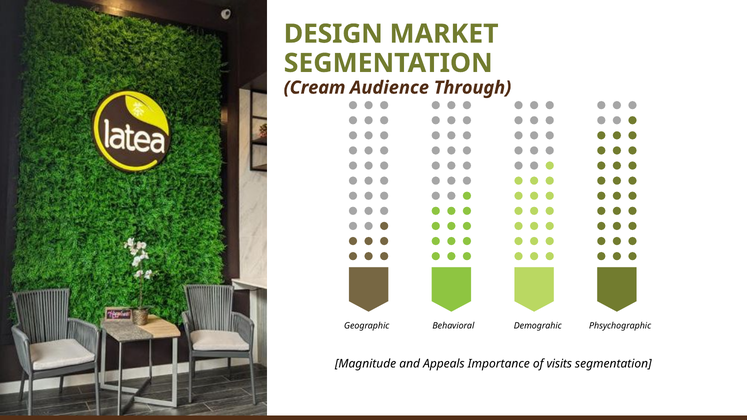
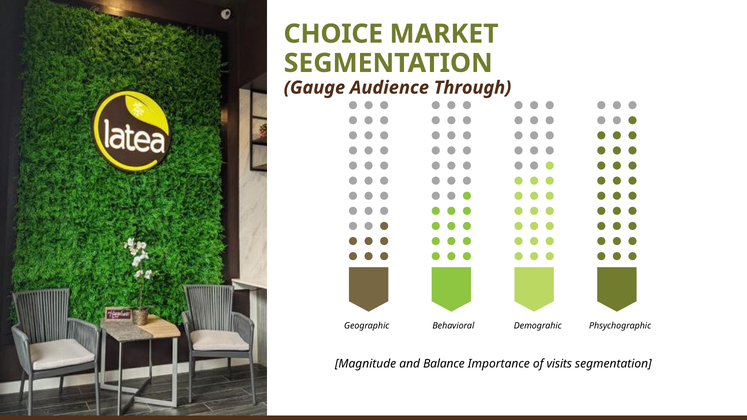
DESIGN: DESIGN -> CHOICE
Cream: Cream -> Gauge
Appeals: Appeals -> Balance
